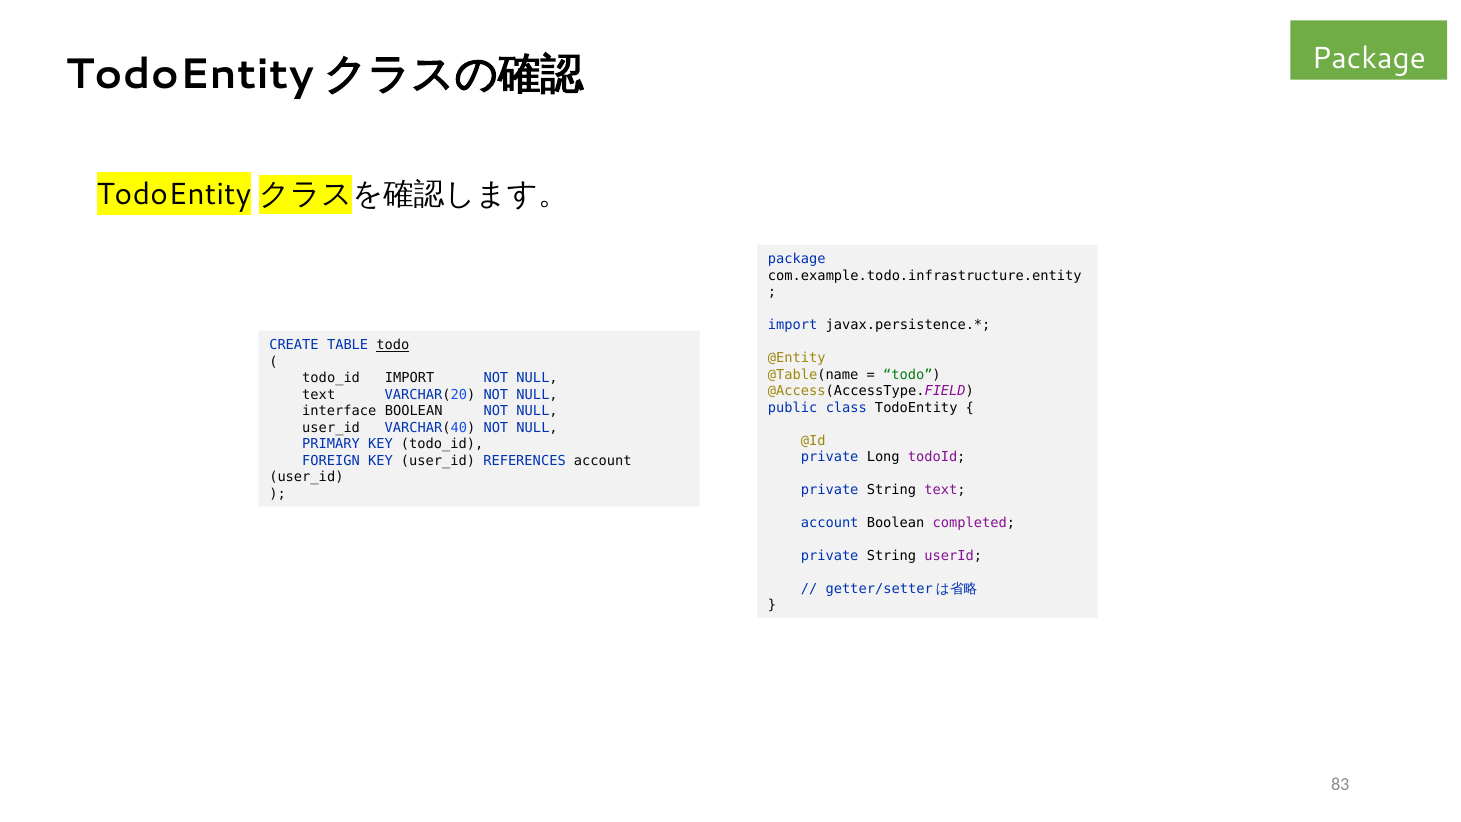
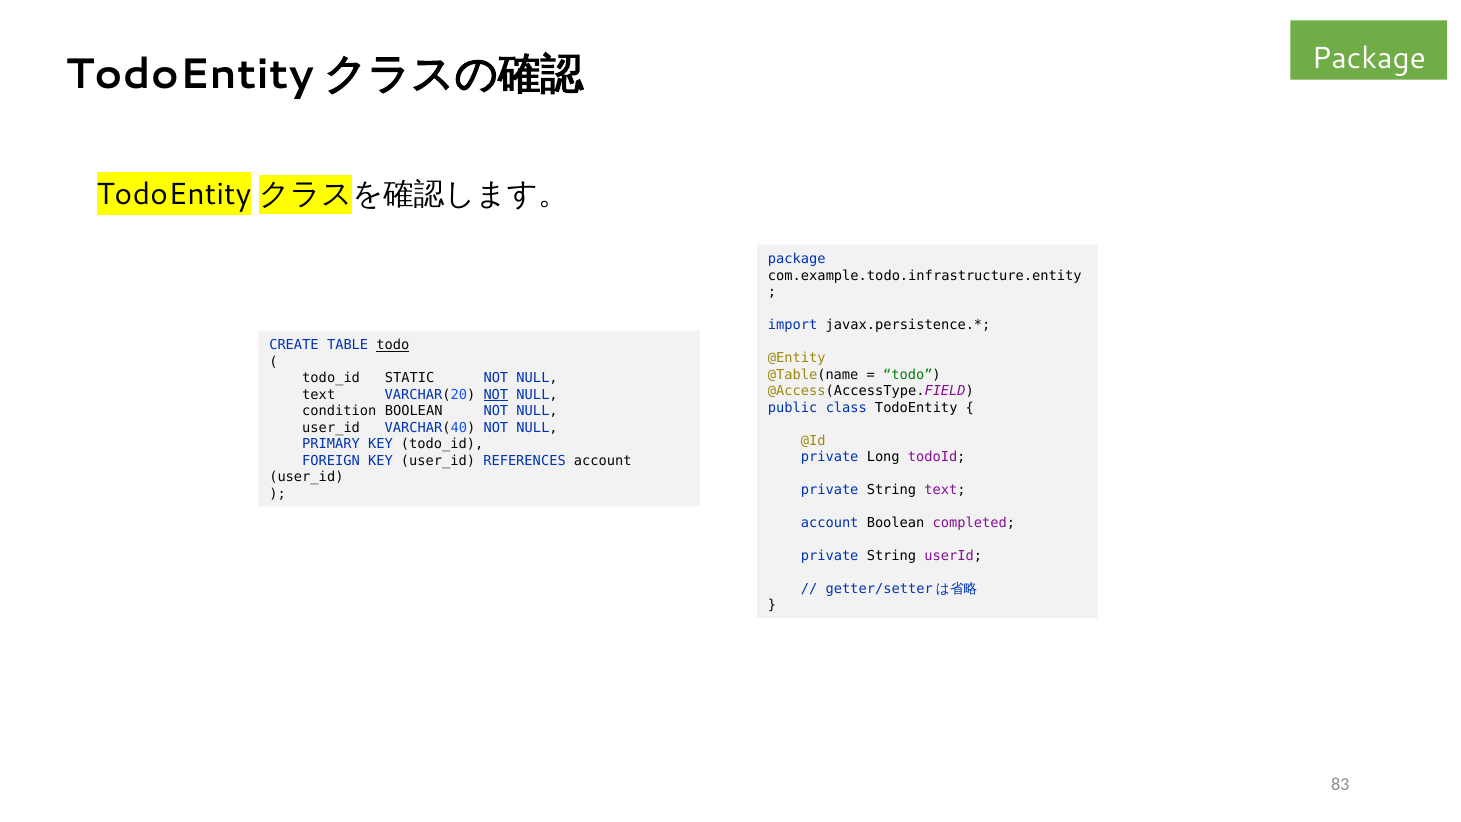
todo_id IMPORT: IMPORT -> STATIC
NOT at (496, 395) underline: none -> present
interface: interface -> condition
